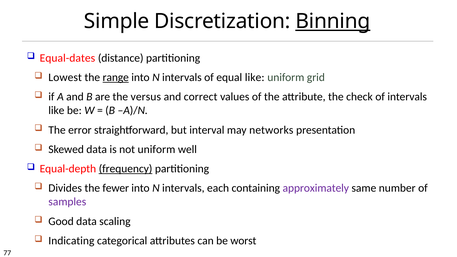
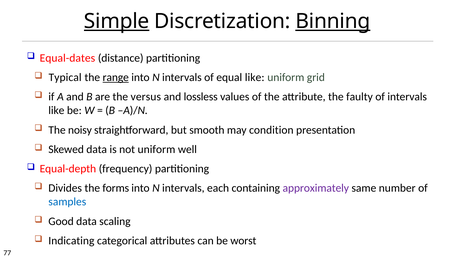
Simple underline: none -> present
Lowest: Lowest -> Typical
correct: correct -> lossless
check: check -> faulty
error: error -> noisy
interval: interval -> smooth
networks: networks -> condition
frequency underline: present -> none
fewer: fewer -> forms
samples colour: purple -> blue
